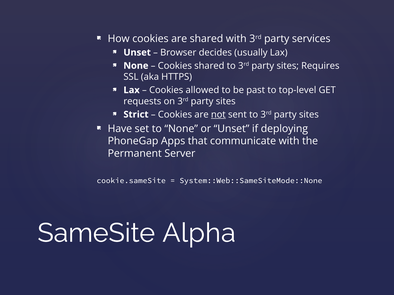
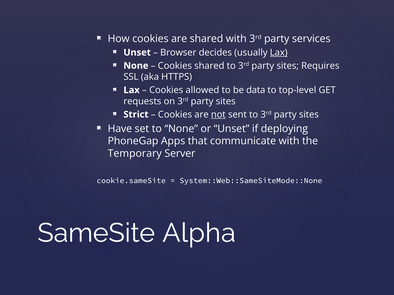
Lax at (279, 53) underline: none -> present
past: past -> data
Permanent: Permanent -> Temporary
